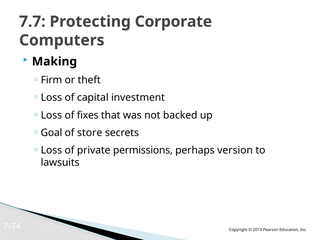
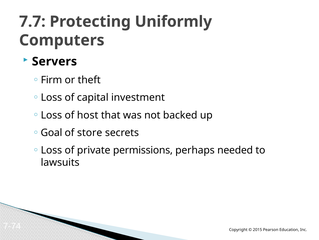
Corporate: Corporate -> Uniformly
Making: Making -> Servers
fixes: fixes -> host
version: version -> needed
